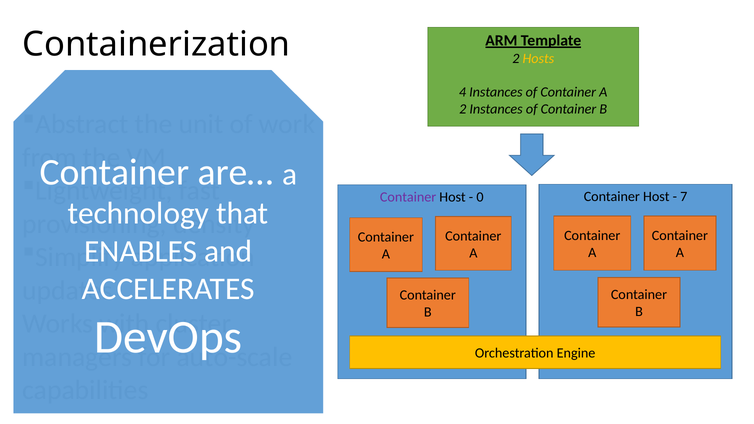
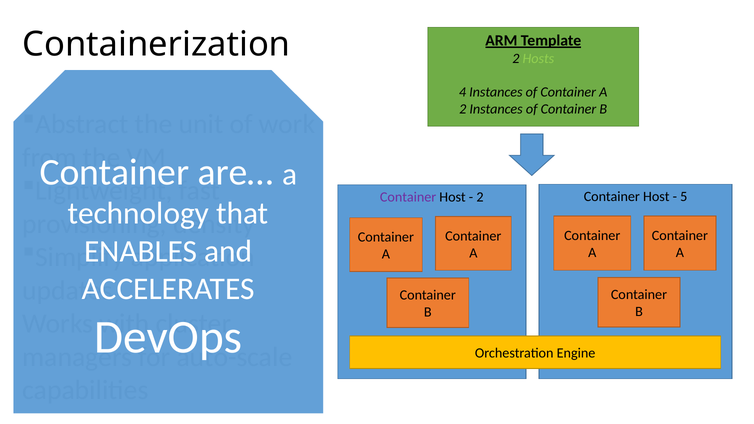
Hosts colour: yellow -> light green
7: 7 -> 5
0 at (480, 197): 0 -> 2
